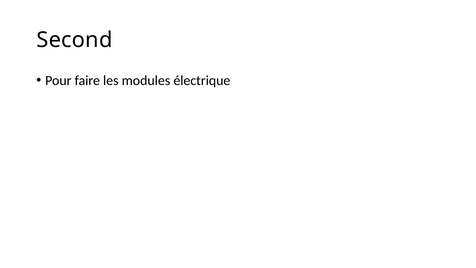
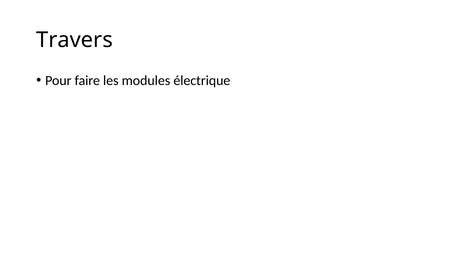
Second: Second -> Travers
